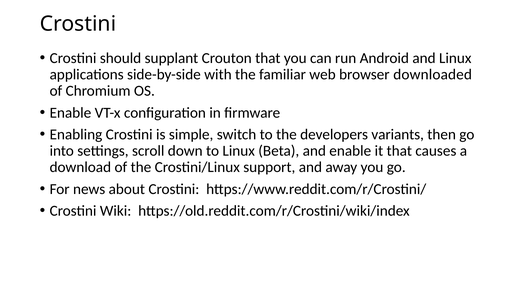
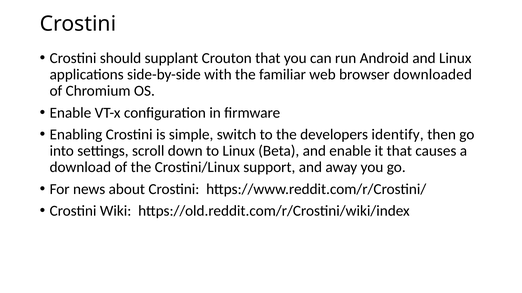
variants: variants -> identify
